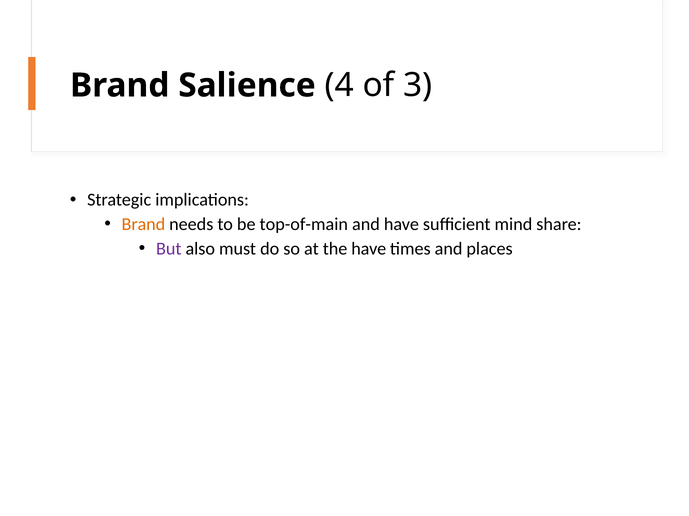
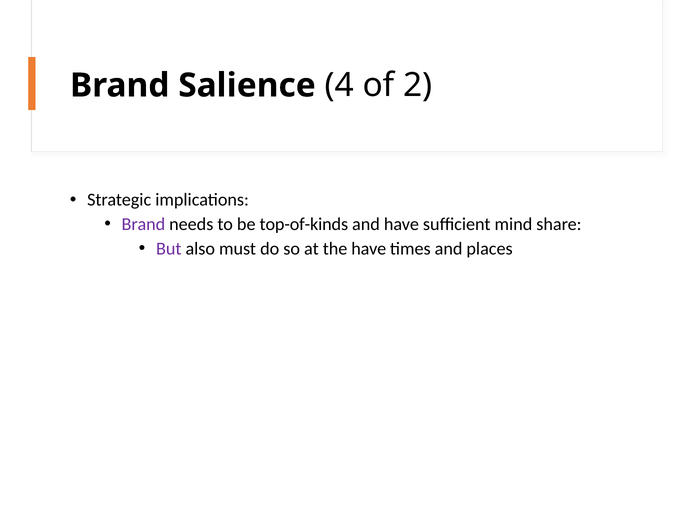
3: 3 -> 2
Brand at (143, 225) colour: orange -> purple
top-of-main: top-of-main -> top-of-kinds
